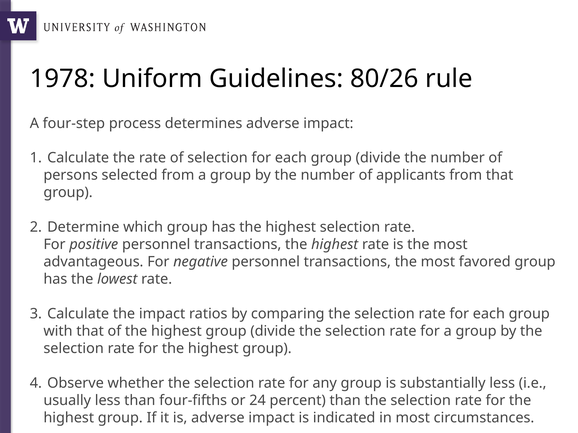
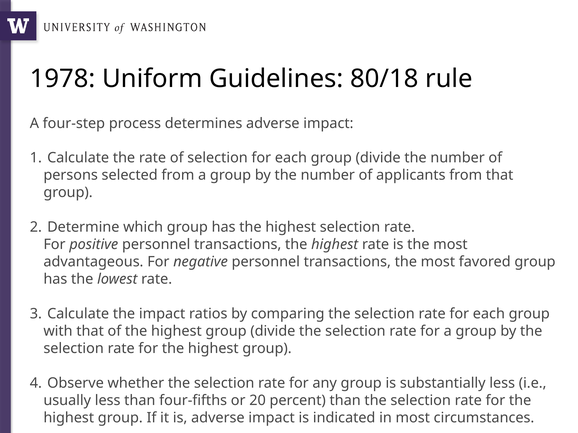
80/26: 80/26 -> 80/18
24: 24 -> 20
